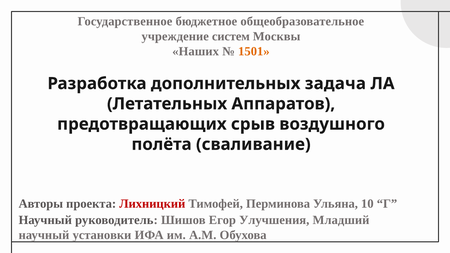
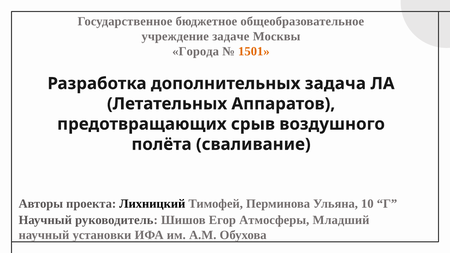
систем: систем -> задаче
Наших: Наших -> Города
Лихницкий colour: red -> black
Улучшения: Улучшения -> Атмосферы
